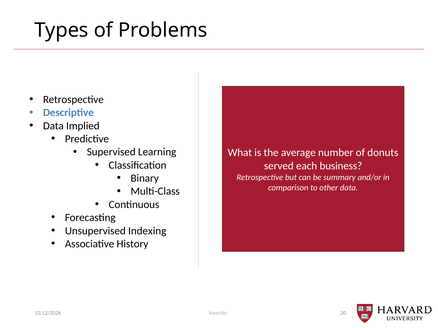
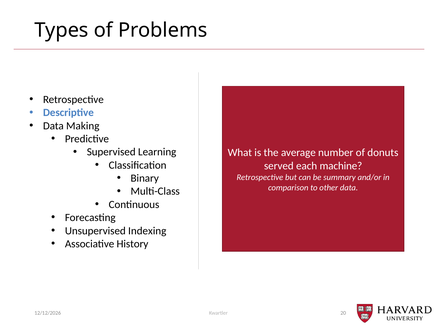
Implied: Implied -> Making
business: business -> machine
